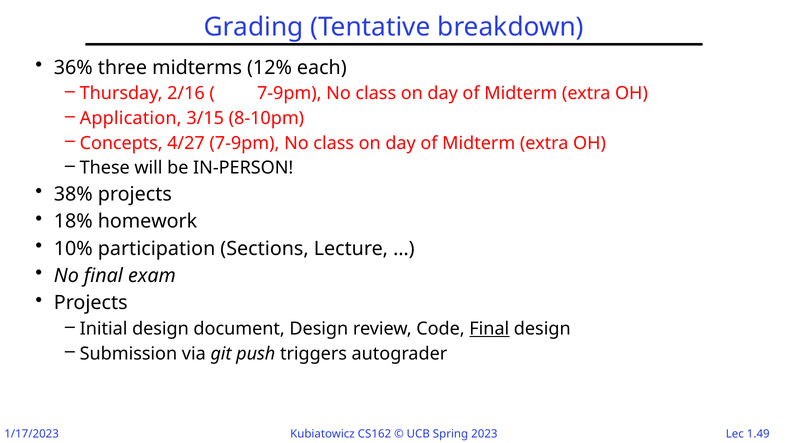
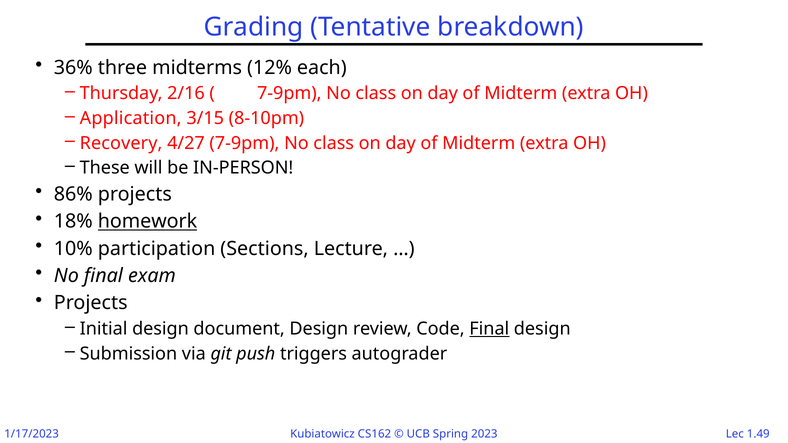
Concepts: Concepts -> Recovery
38%: 38% -> 86%
homework underline: none -> present
